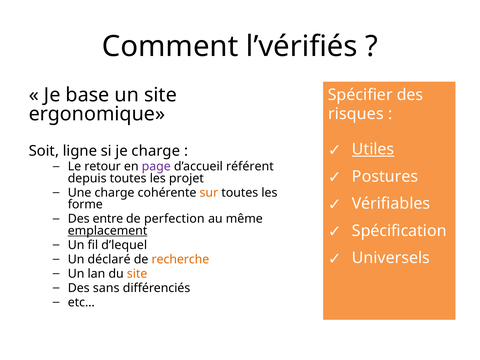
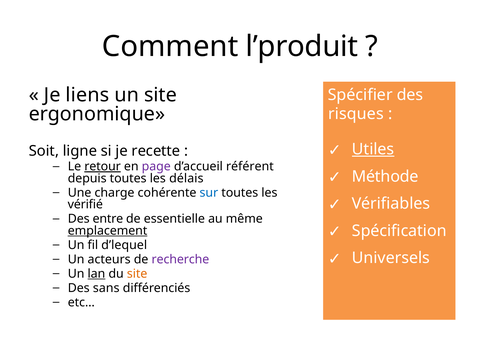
l’vérifiés: l’vérifiés -> l’produit
base: base -> liens
je charge: charge -> recette
retour underline: none -> present
Postures: Postures -> Méthode
projet: projet -> délais
sur colour: orange -> blue
forme: forme -> vérifié
perfection: perfection -> essentielle
déclaré: déclaré -> acteurs
recherche colour: orange -> purple
lan underline: none -> present
